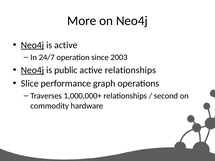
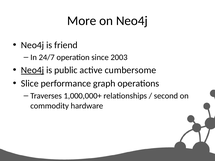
Neo4j at (33, 45) underline: present -> none
is active: active -> friend
active relationships: relationships -> cumbersome
